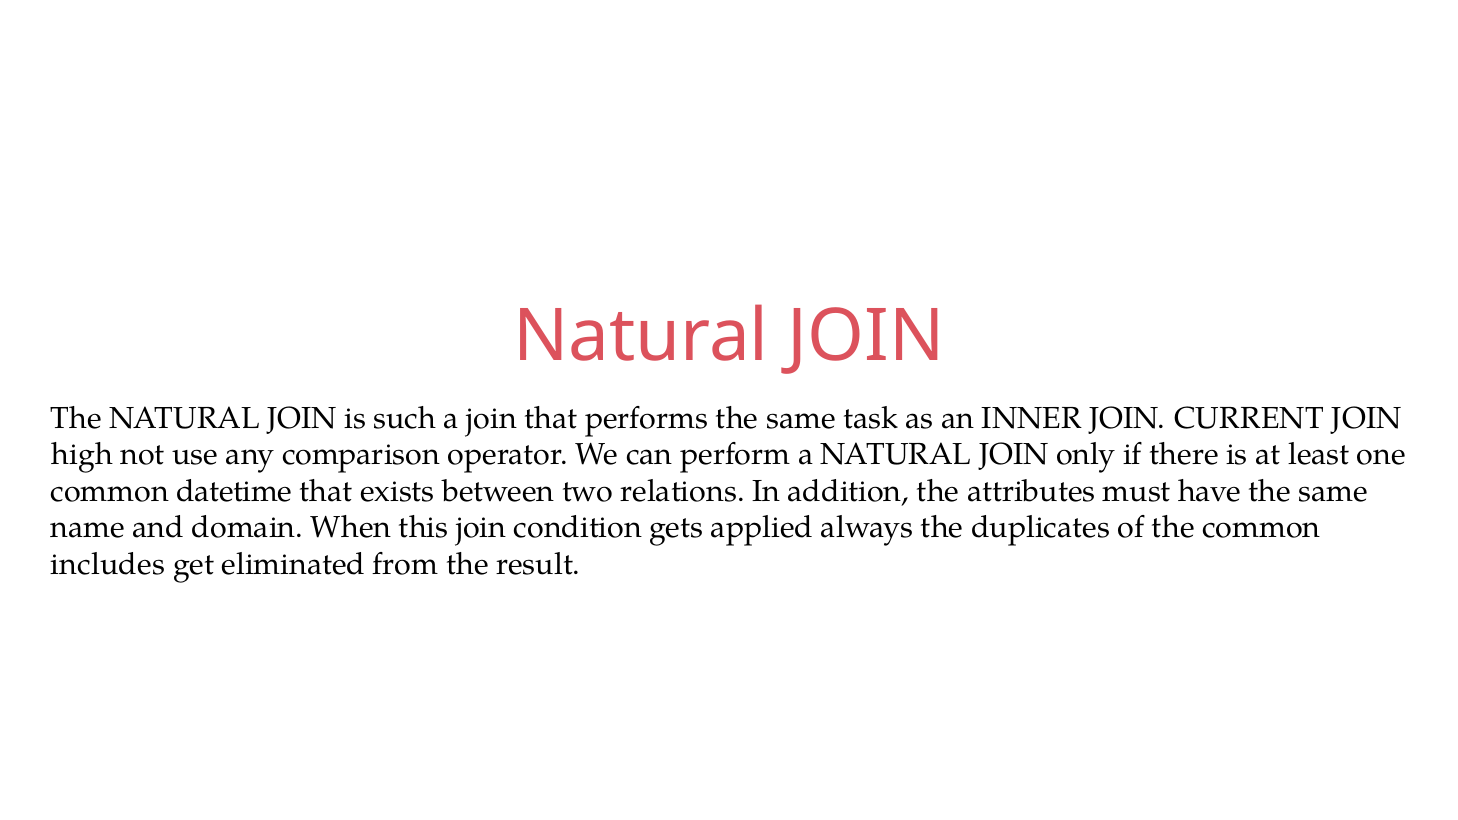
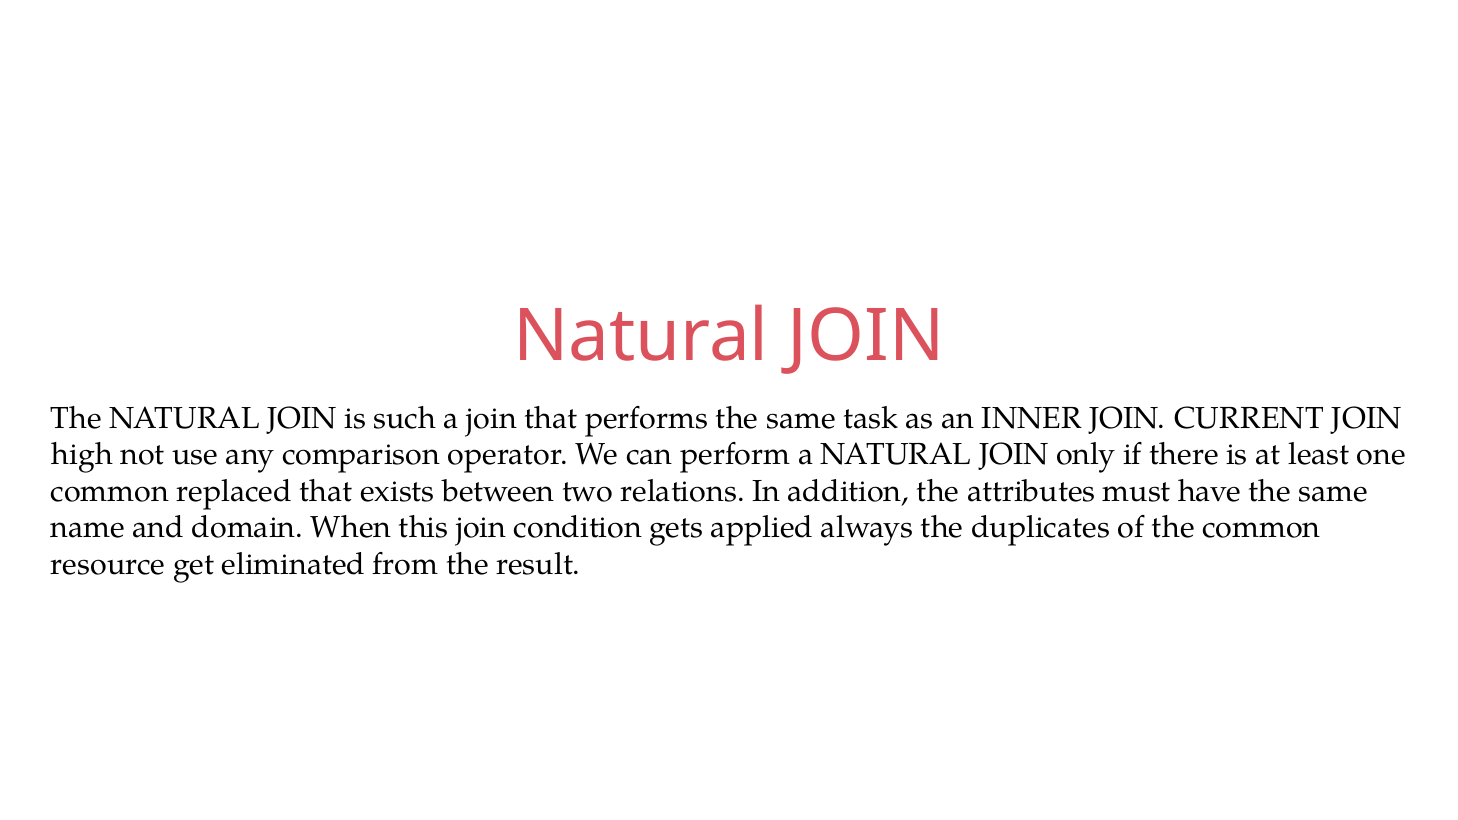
datetime: datetime -> replaced
includes: includes -> resource
